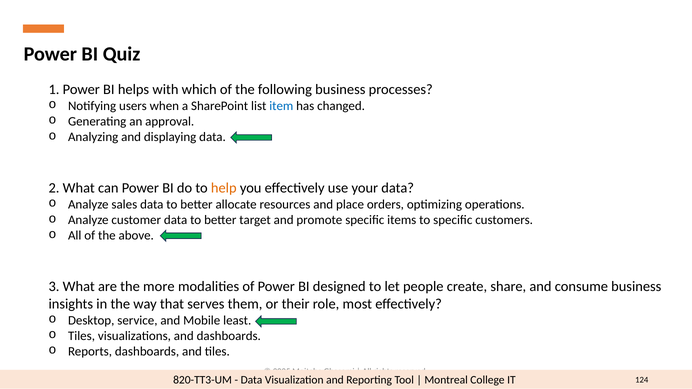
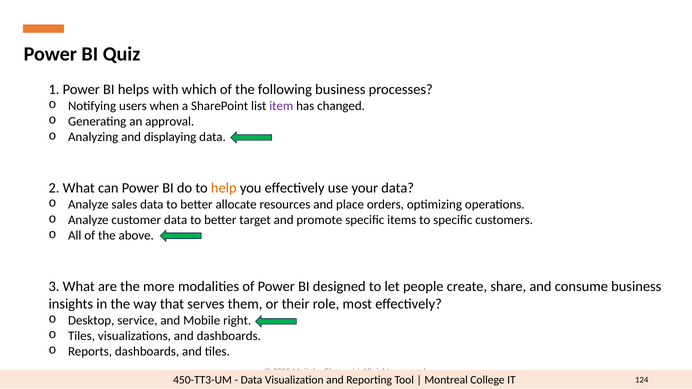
item colour: blue -> purple
least: least -> right
820-TT3-UM: 820-TT3-UM -> 450-TT3-UM
